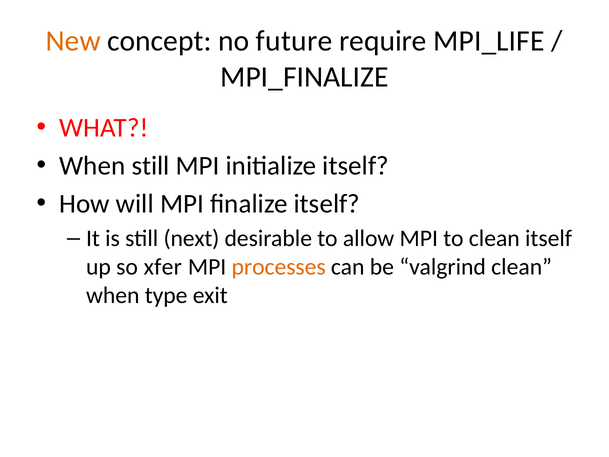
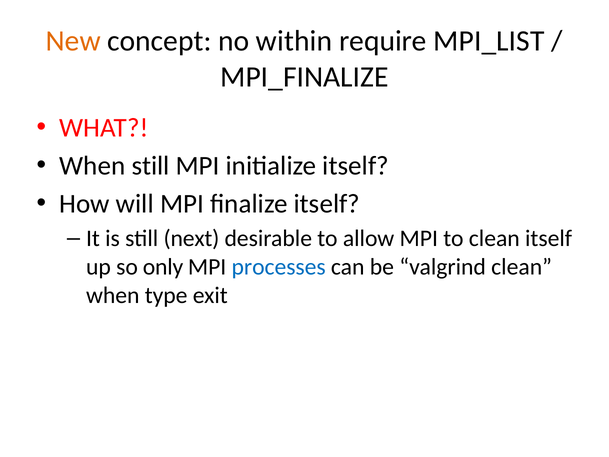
future: future -> within
MPI_LIFE: MPI_LIFE -> MPI_LIST
xfer: xfer -> only
processes colour: orange -> blue
